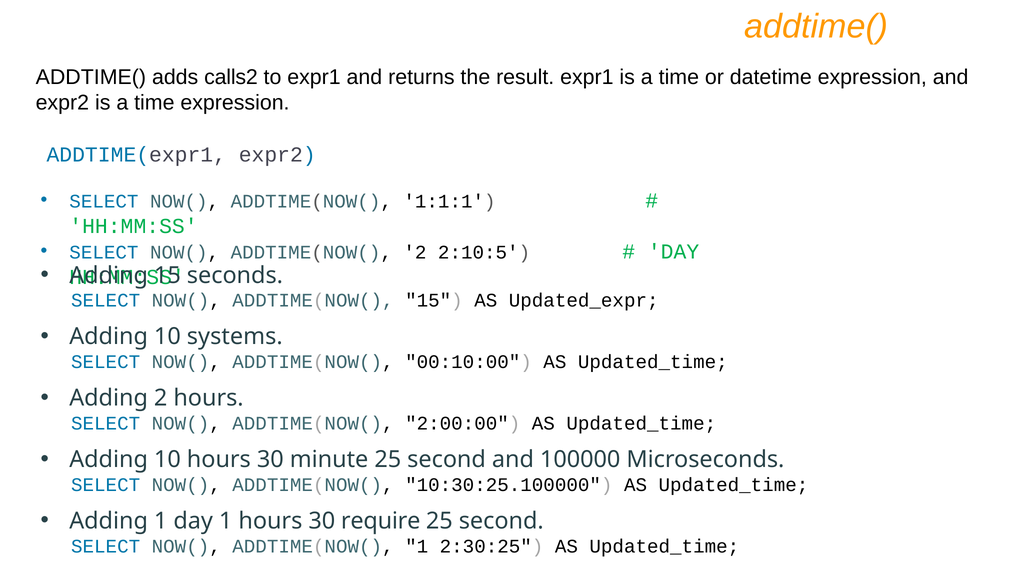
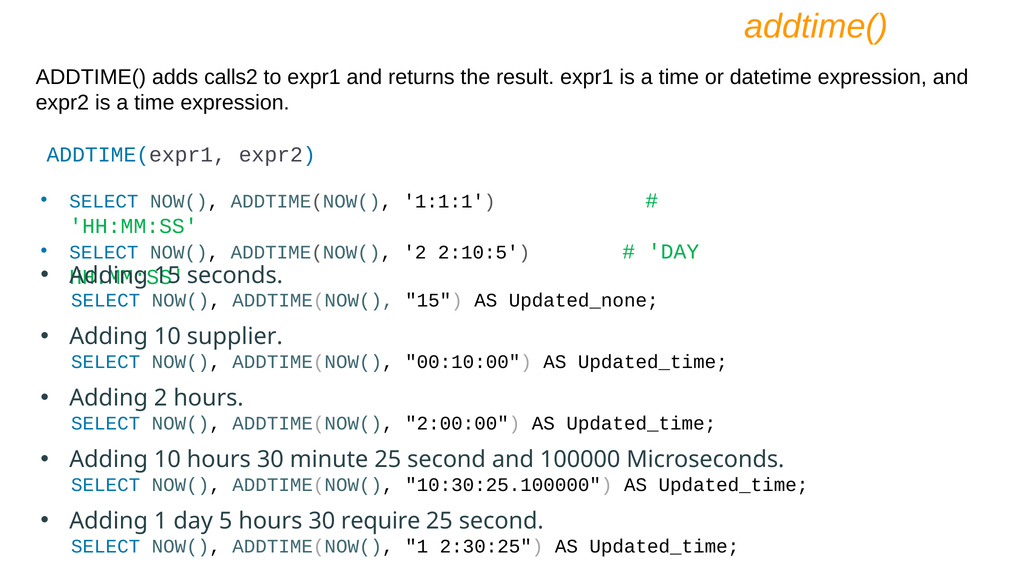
Updated_expr: Updated_expr -> Updated_none
systems: systems -> supplier
day 1: 1 -> 5
